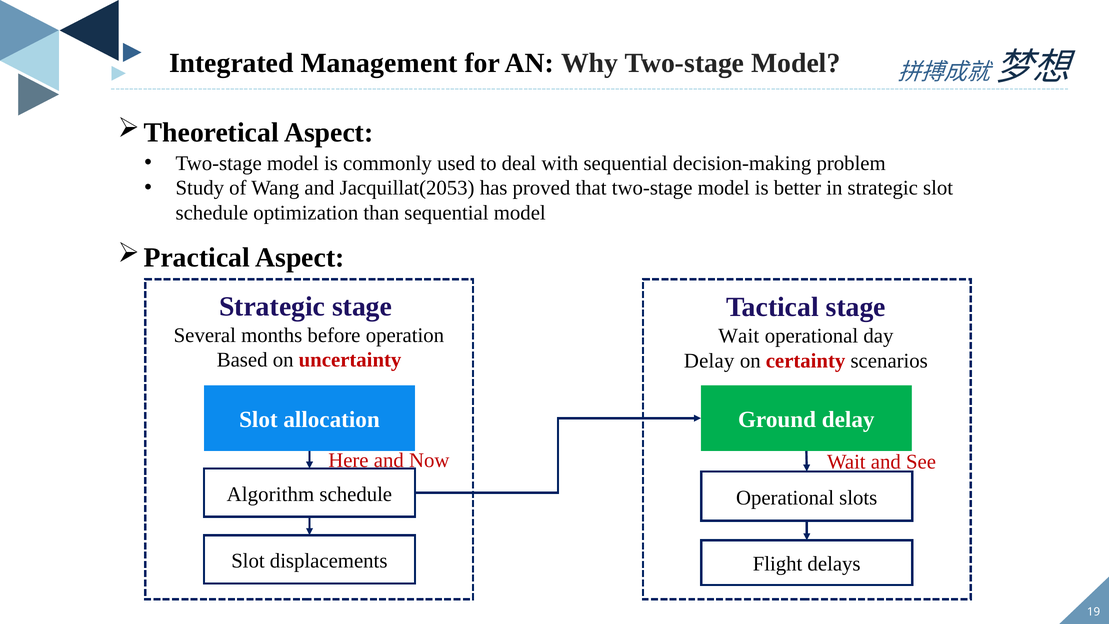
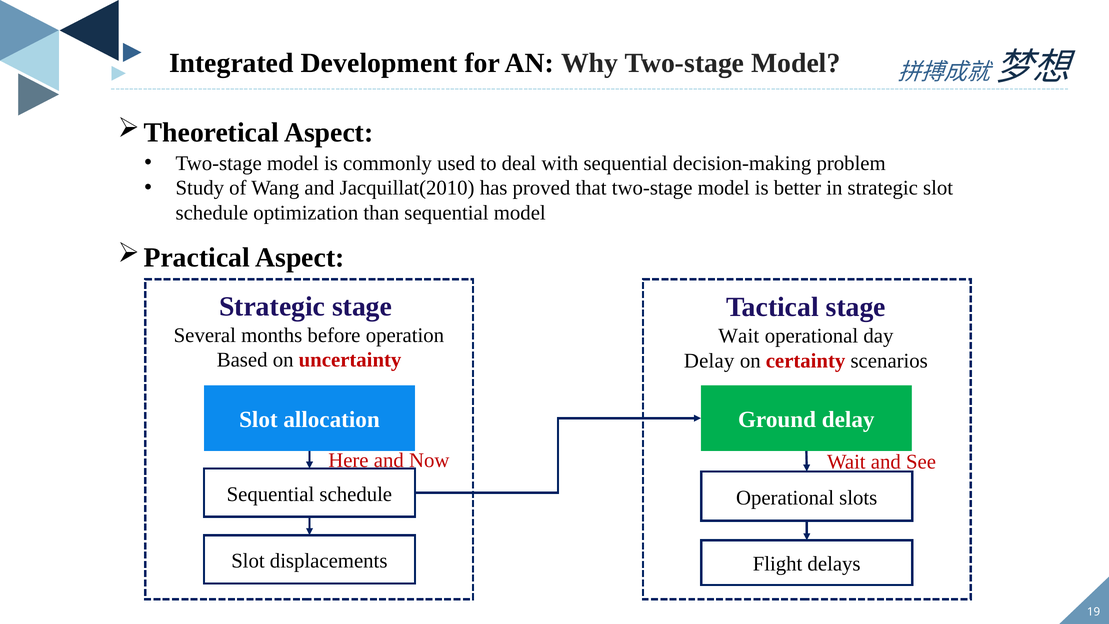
Management: Management -> Development
Jacquillat(2053: Jacquillat(2053 -> Jacquillat(2010
Algorithm at (270, 494): Algorithm -> Sequential
